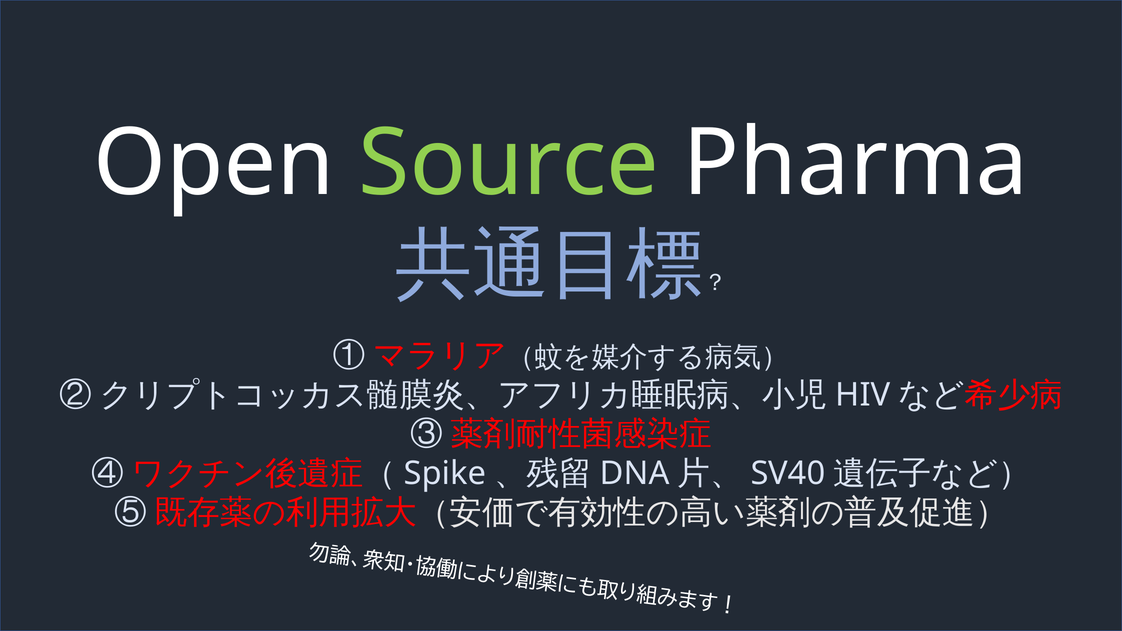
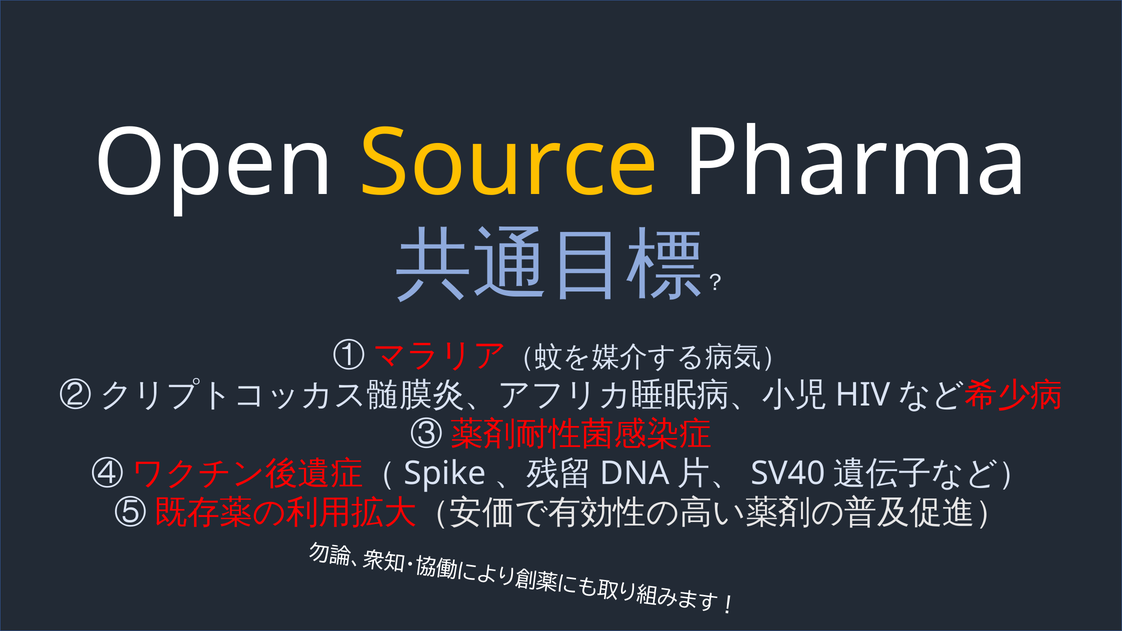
Source colour: light green -> yellow
